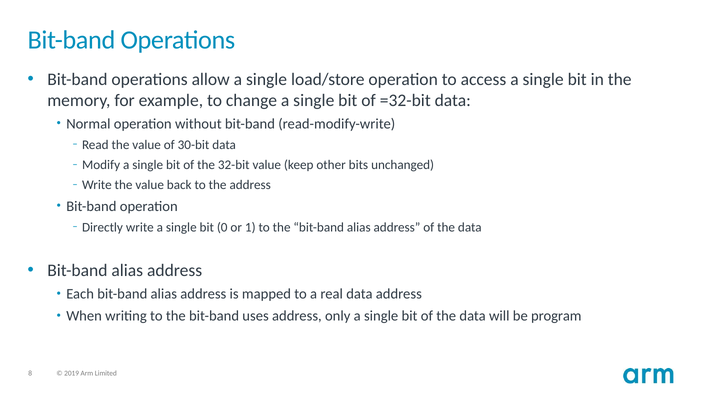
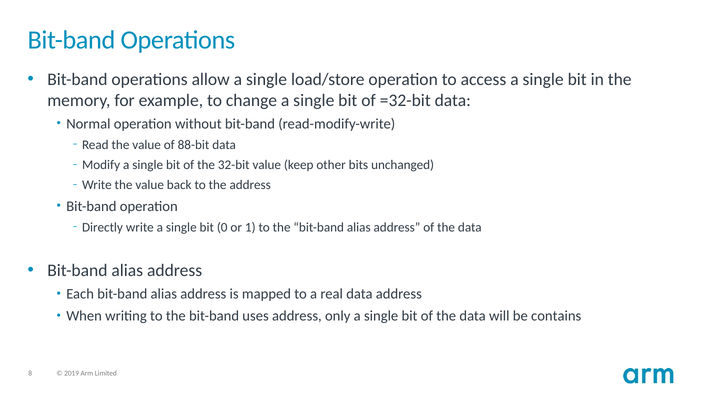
30-bit: 30-bit -> 88-bit
program: program -> contains
